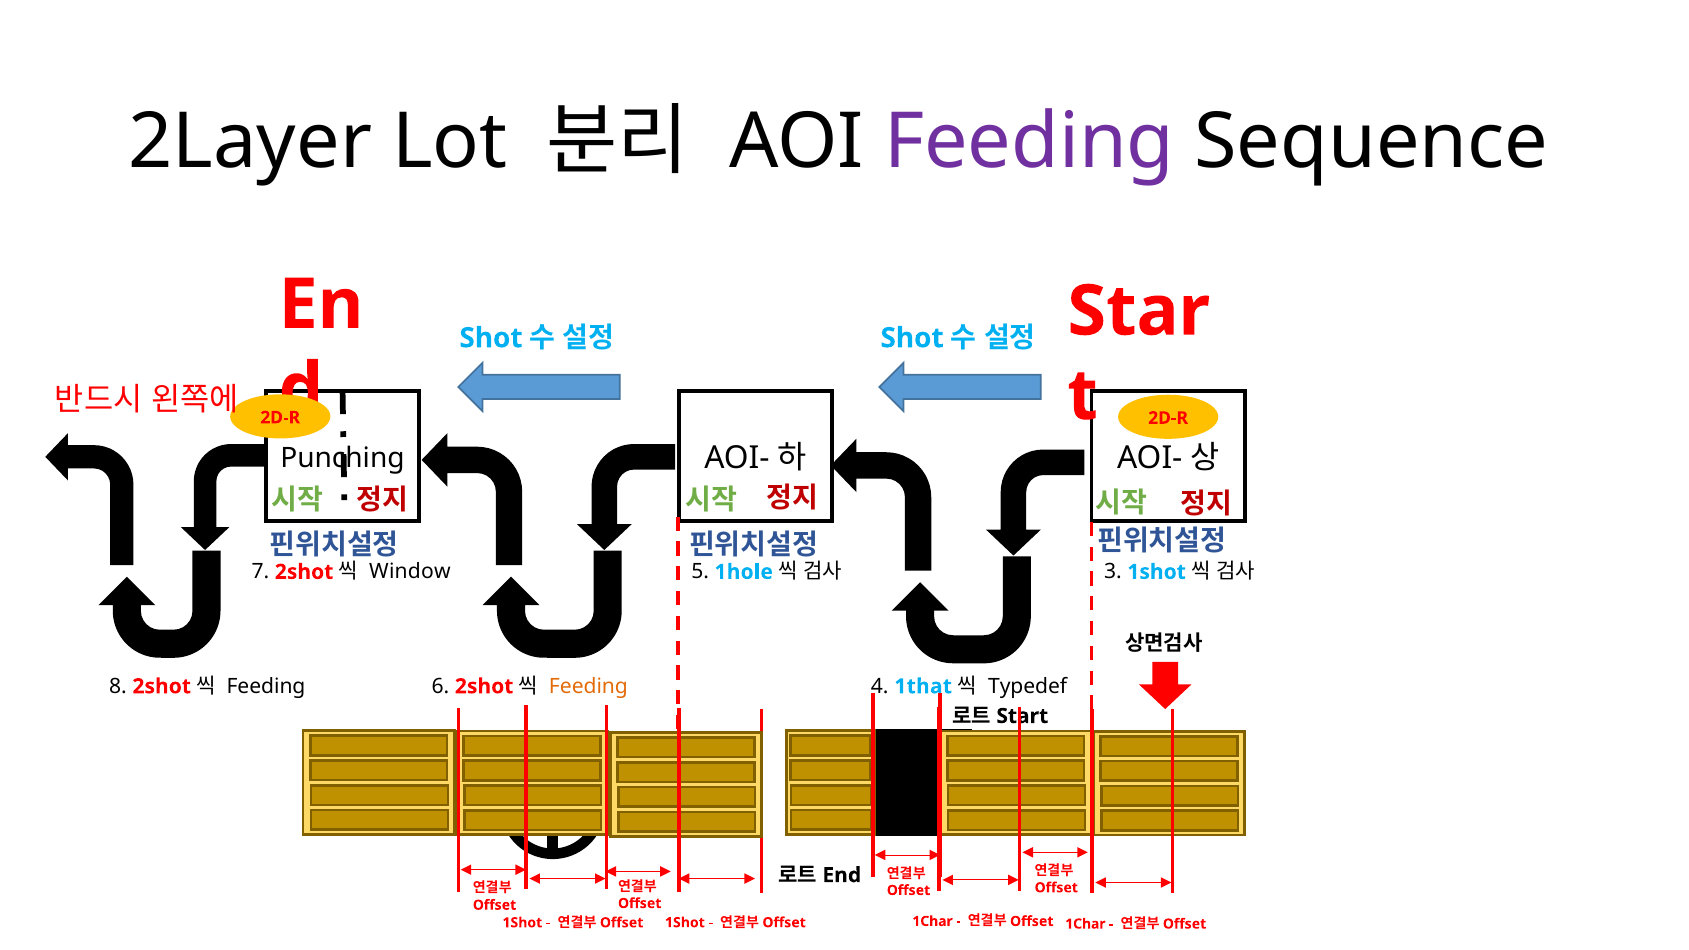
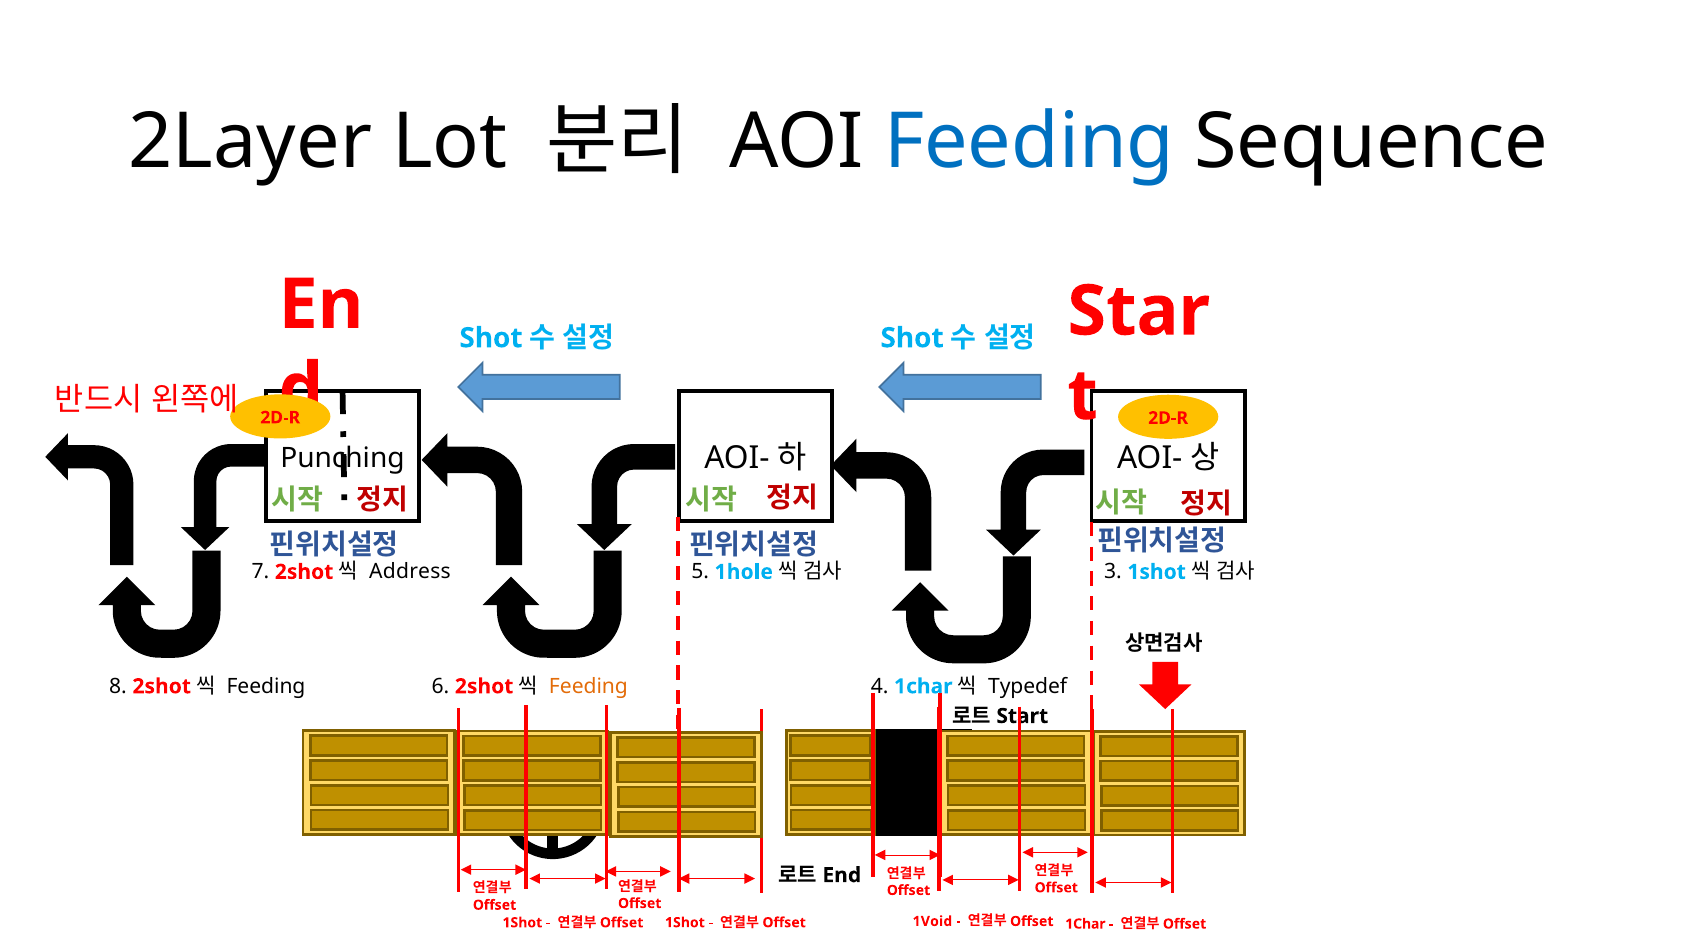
Feeding at (1029, 142) colour: purple -> blue
Window: Window -> Address
4 1that: 1that -> 1char
1Char at (933, 921): 1Char -> 1Void
